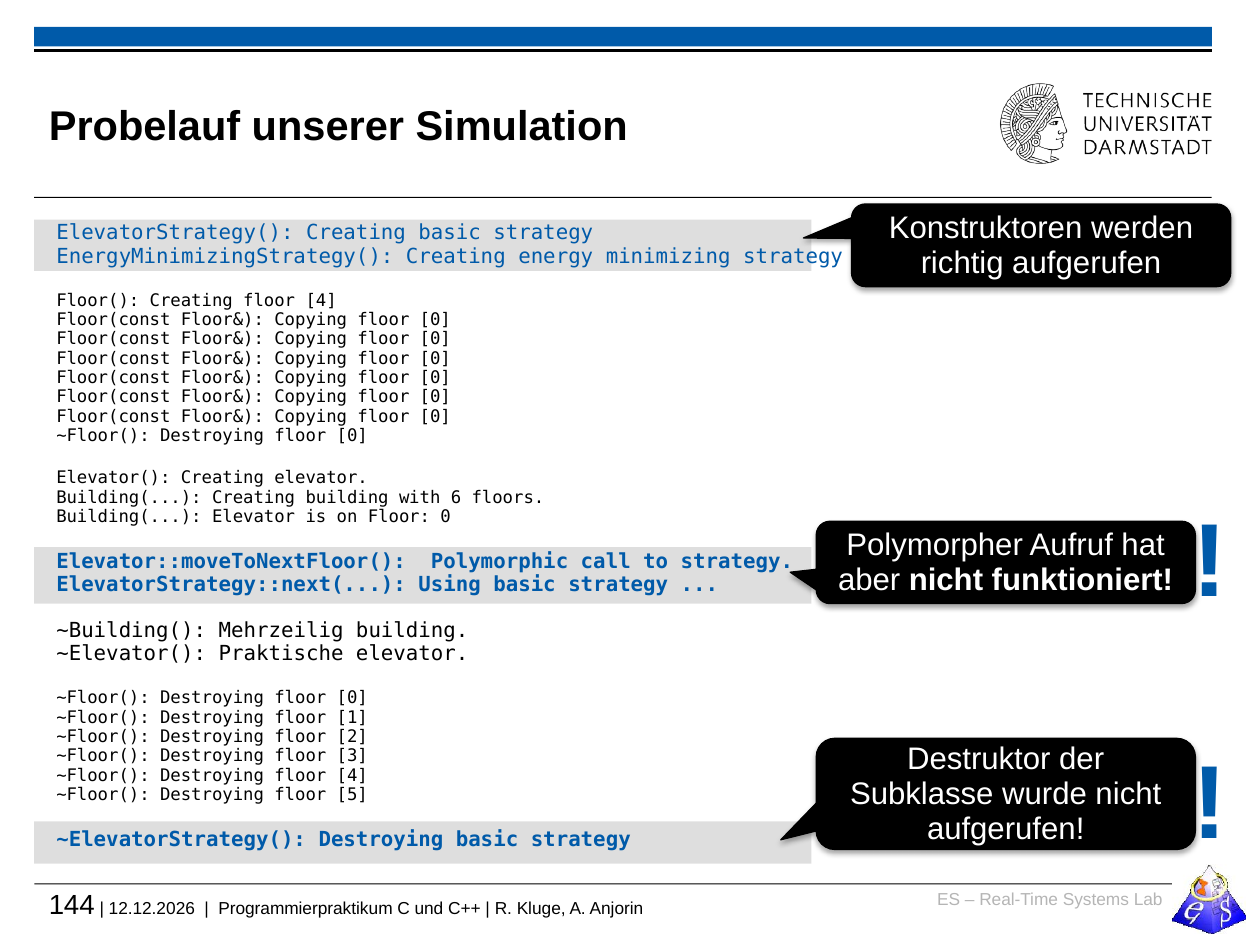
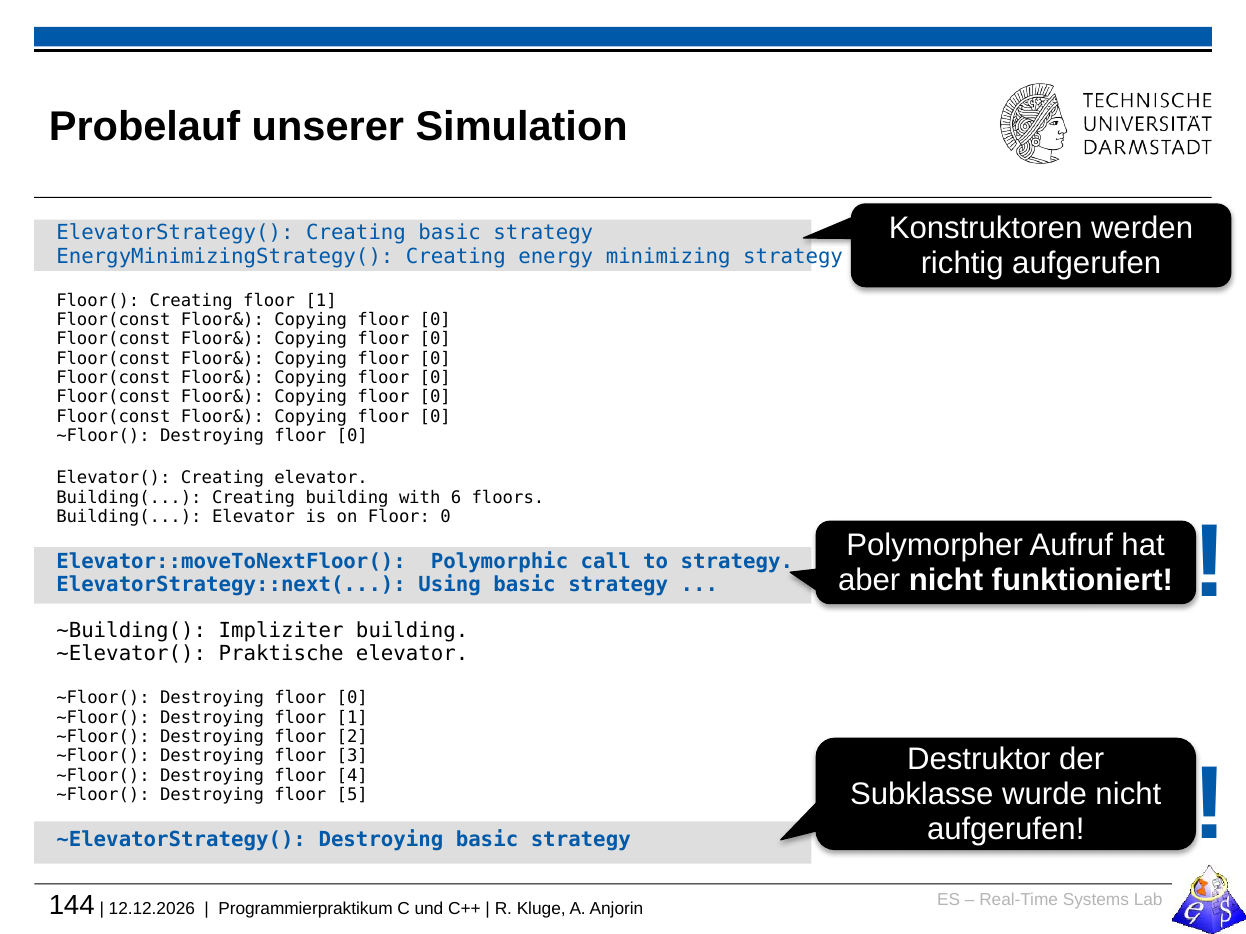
Creating floor 4: 4 -> 1
Mehrzeilig: Mehrzeilig -> Impliziter
